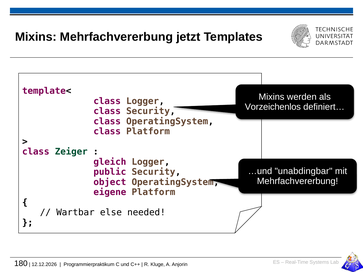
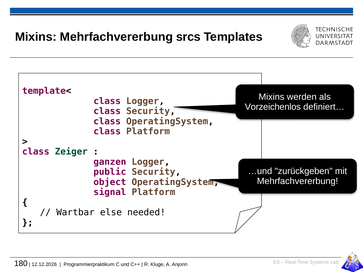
jetzt: jetzt -> srcs
gleich: gleich -> ganzen
unabdingbar: unabdingbar -> zurückgeben
eigene: eigene -> signal
